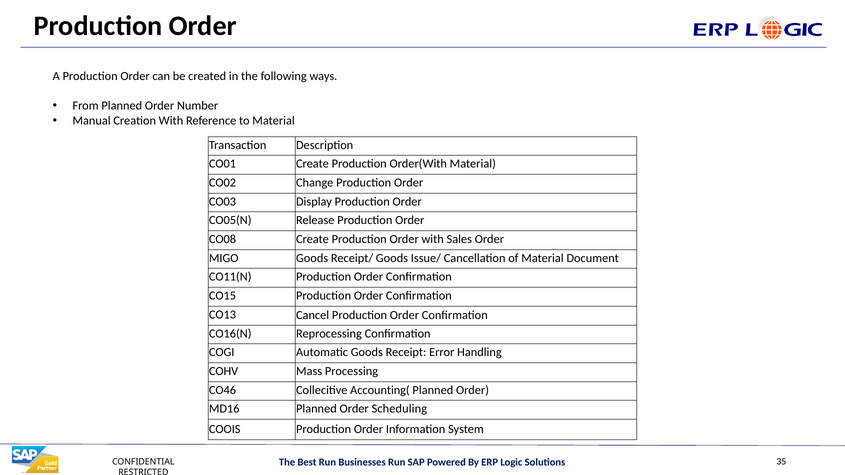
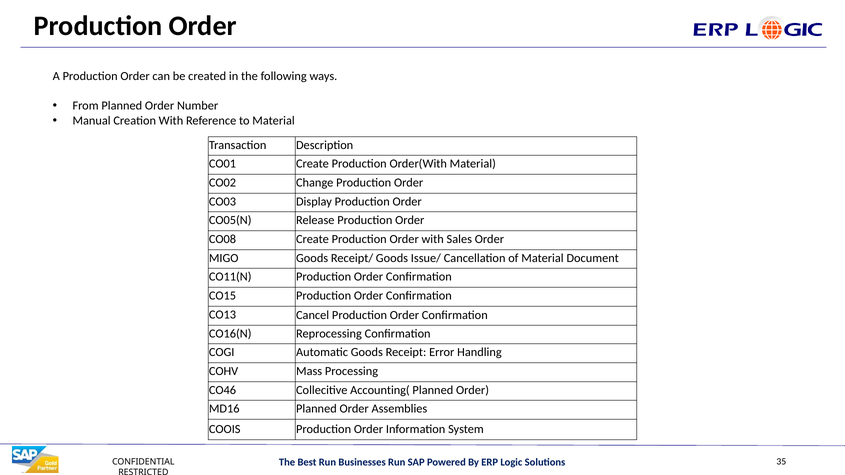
Scheduling: Scheduling -> Assemblies
